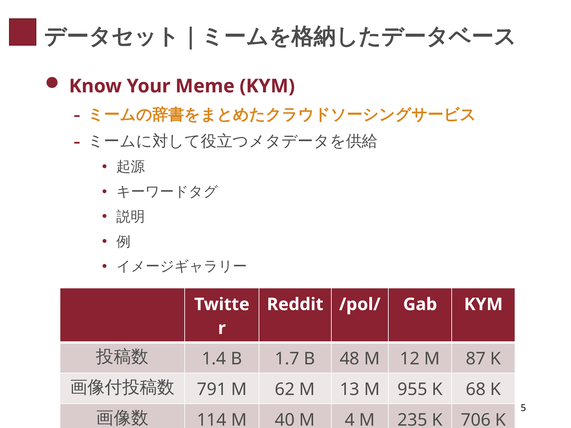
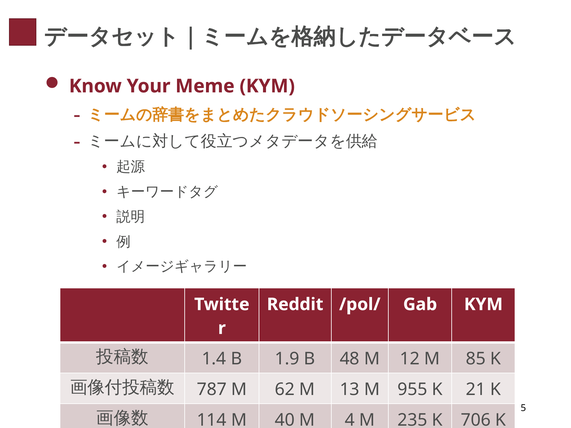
1.7: 1.7 -> 1.9
87: 87 -> 85
791: 791 -> 787
68: 68 -> 21
